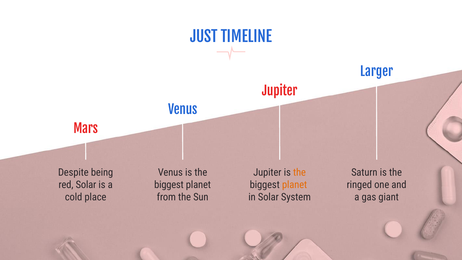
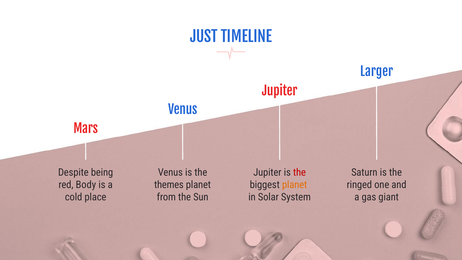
the at (300, 172) colour: orange -> red
red Solar: Solar -> Body
biggest at (169, 185): biggest -> themes
